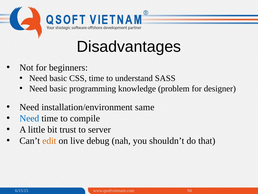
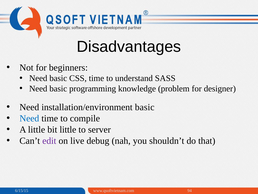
installation/environment same: same -> basic
bit trust: trust -> little
edit colour: orange -> purple
